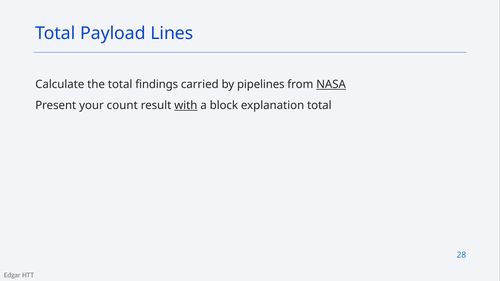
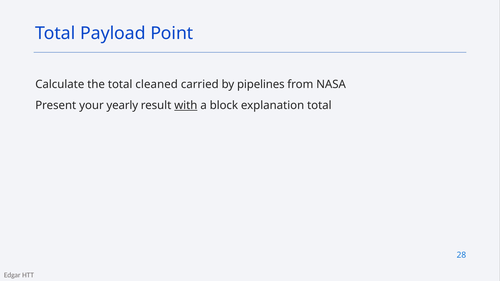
Lines: Lines -> Point
findings: findings -> cleaned
NASA underline: present -> none
count: count -> yearly
